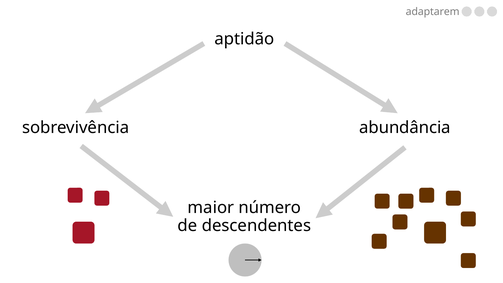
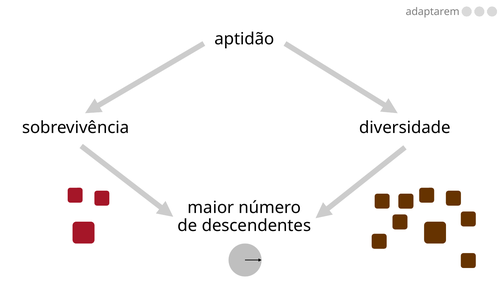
abundância: abundância -> diversidade
